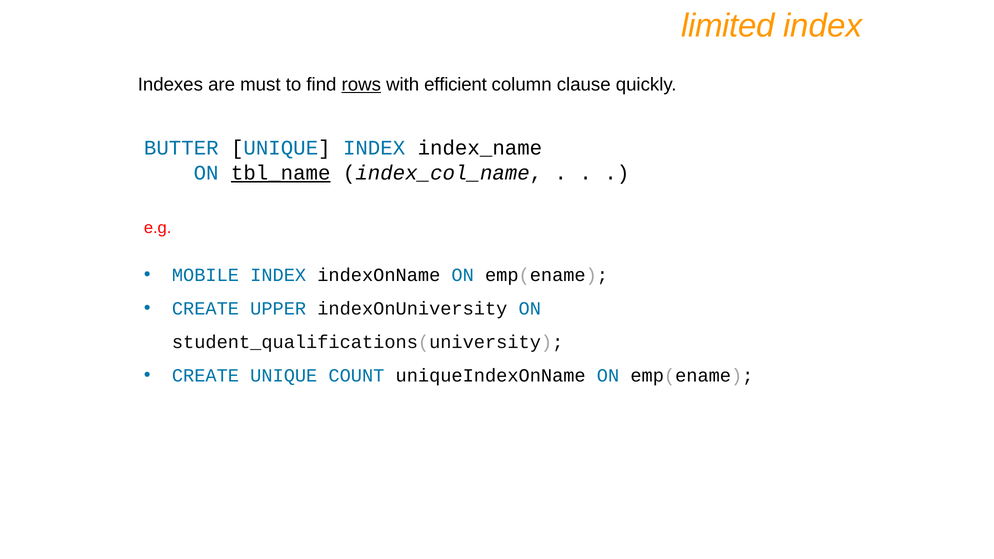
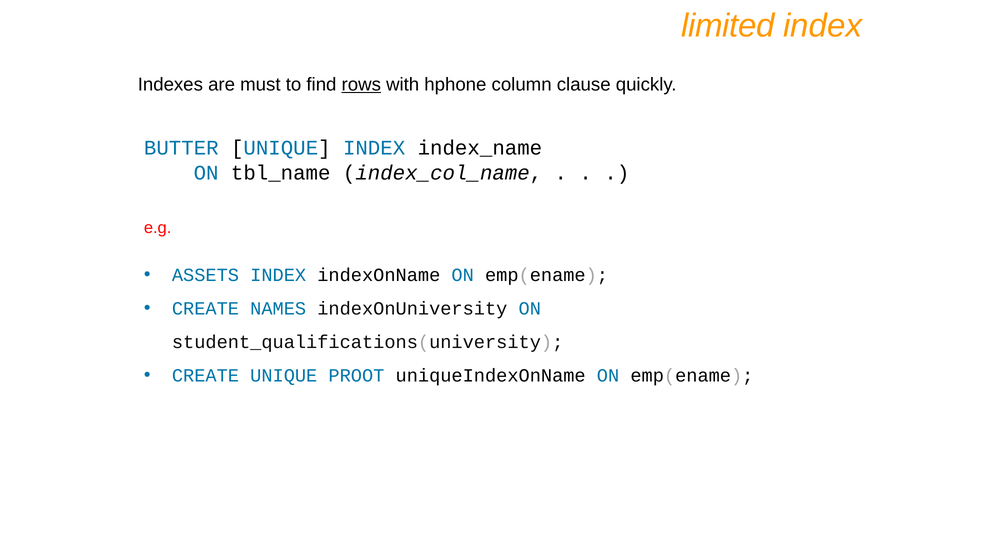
efficient: efficient -> hphone
tbl_name underline: present -> none
MOBILE: MOBILE -> ASSETS
UPPER: UPPER -> NAMES
COUNT: COUNT -> PROOT
